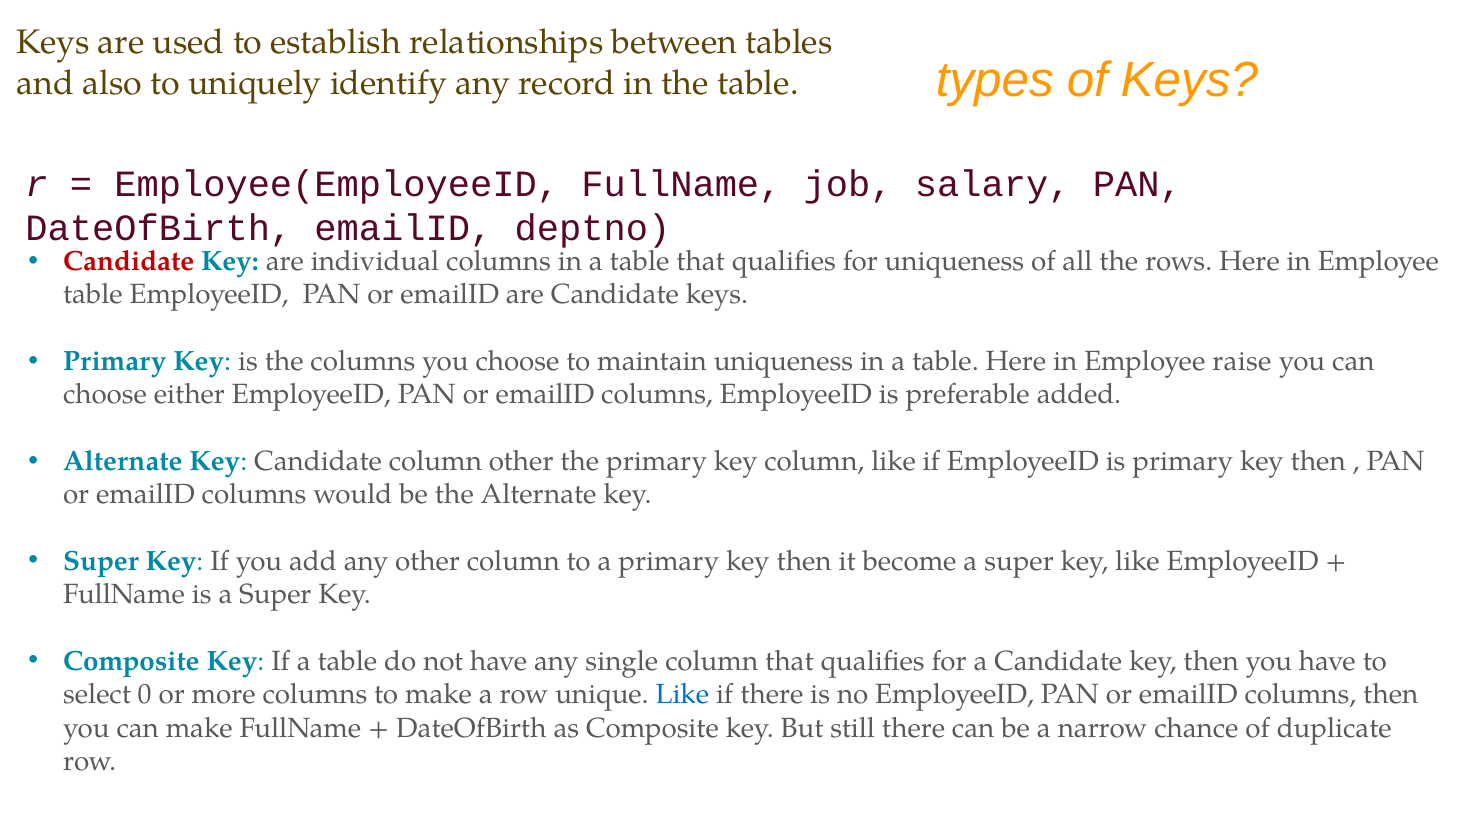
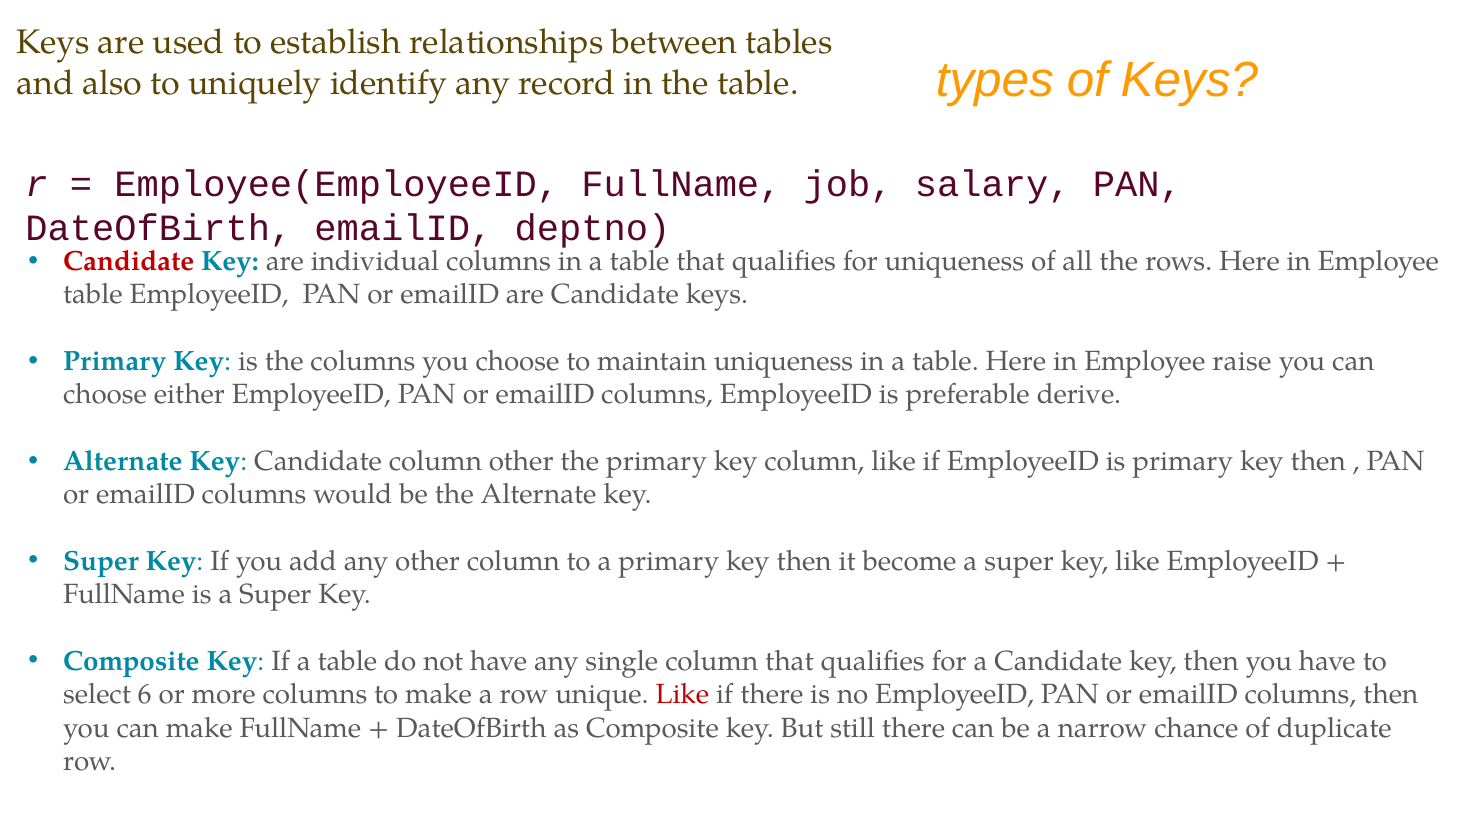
added: added -> derive
0: 0 -> 6
Like at (682, 695) colour: blue -> red
